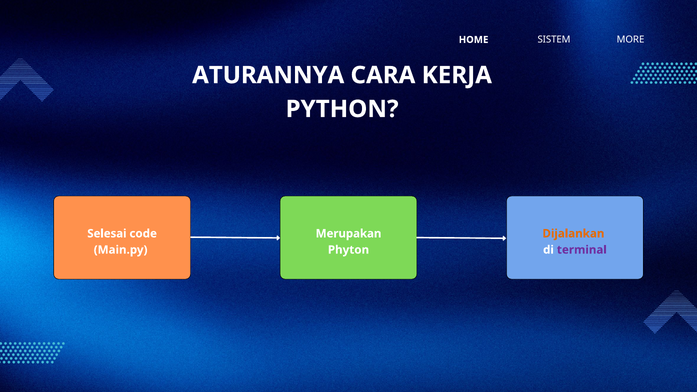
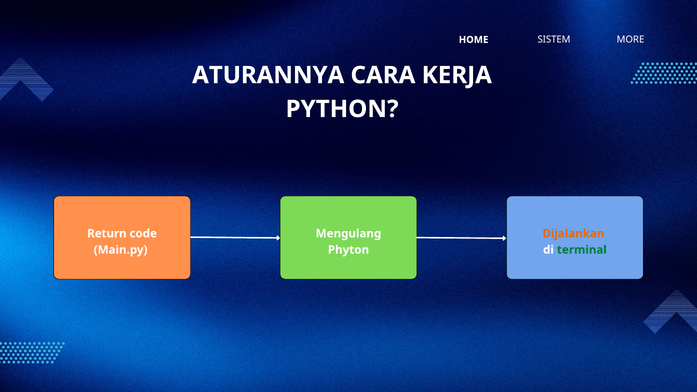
Selesai: Selesai -> Return
Merupakan: Merupakan -> Mengulang
terminal colour: purple -> green
